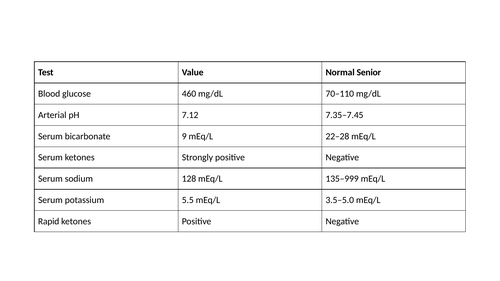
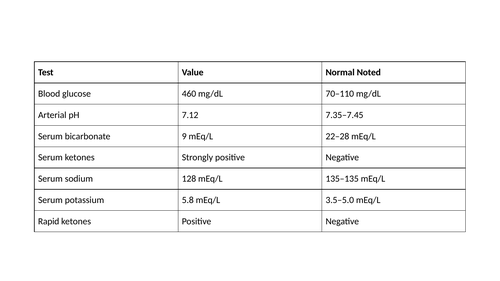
Senior: Senior -> Noted
135–999: 135–999 -> 135–135
5.5: 5.5 -> 5.8
